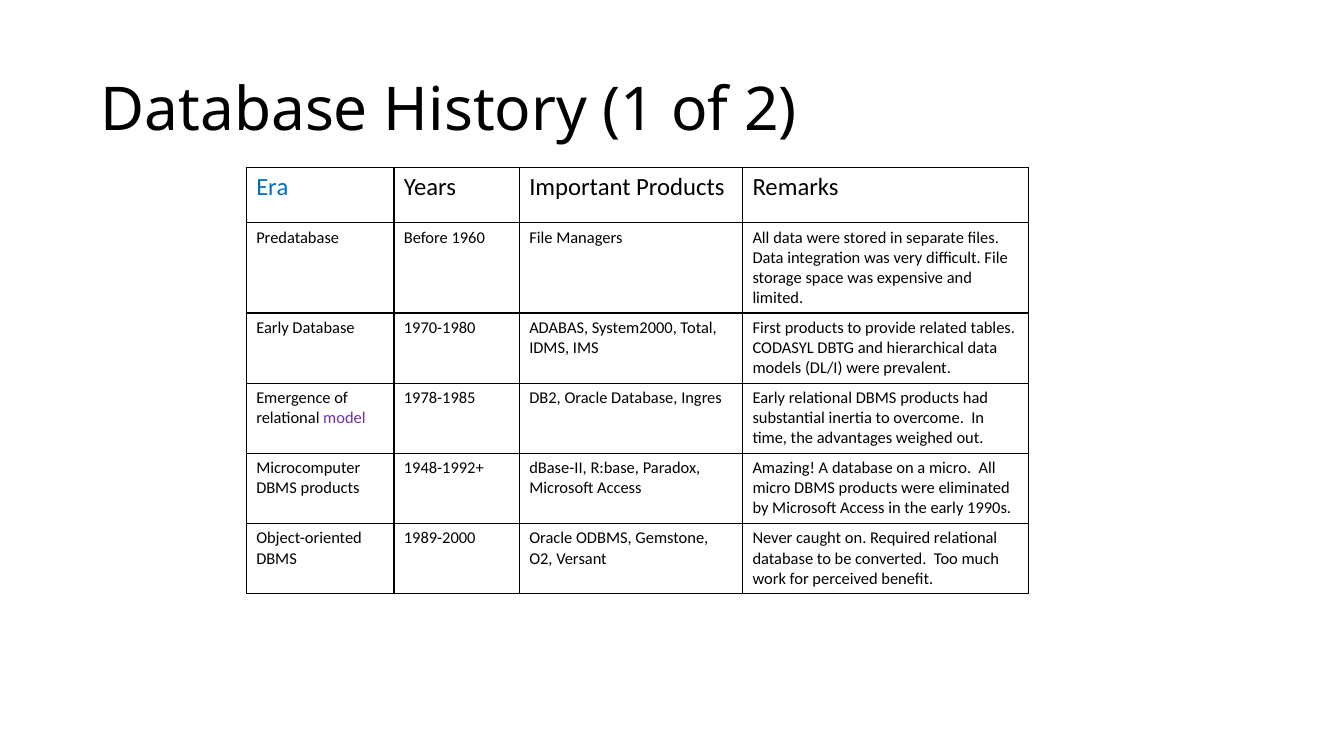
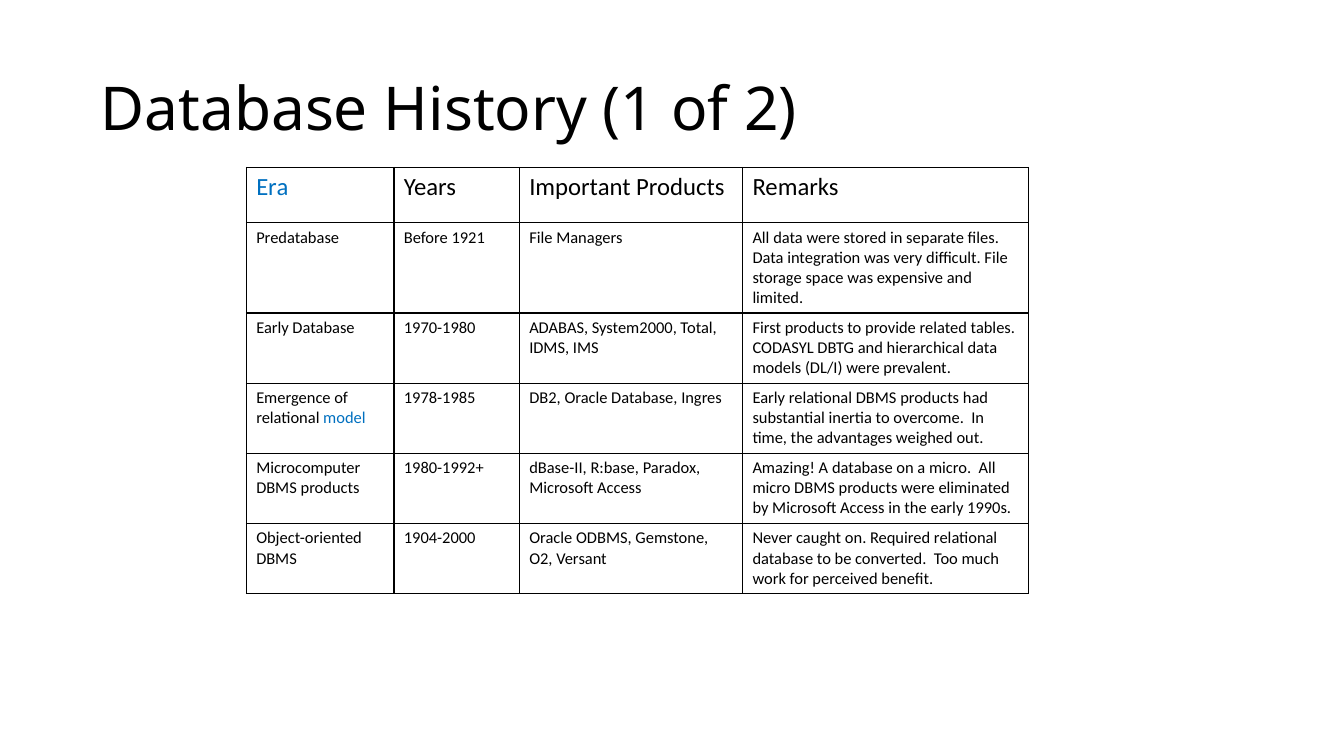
1960: 1960 -> 1921
model colour: purple -> blue
1948-1992+: 1948-1992+ -> 1980-1992+
1989-2000: 1989-2000 -> 1904-2000
